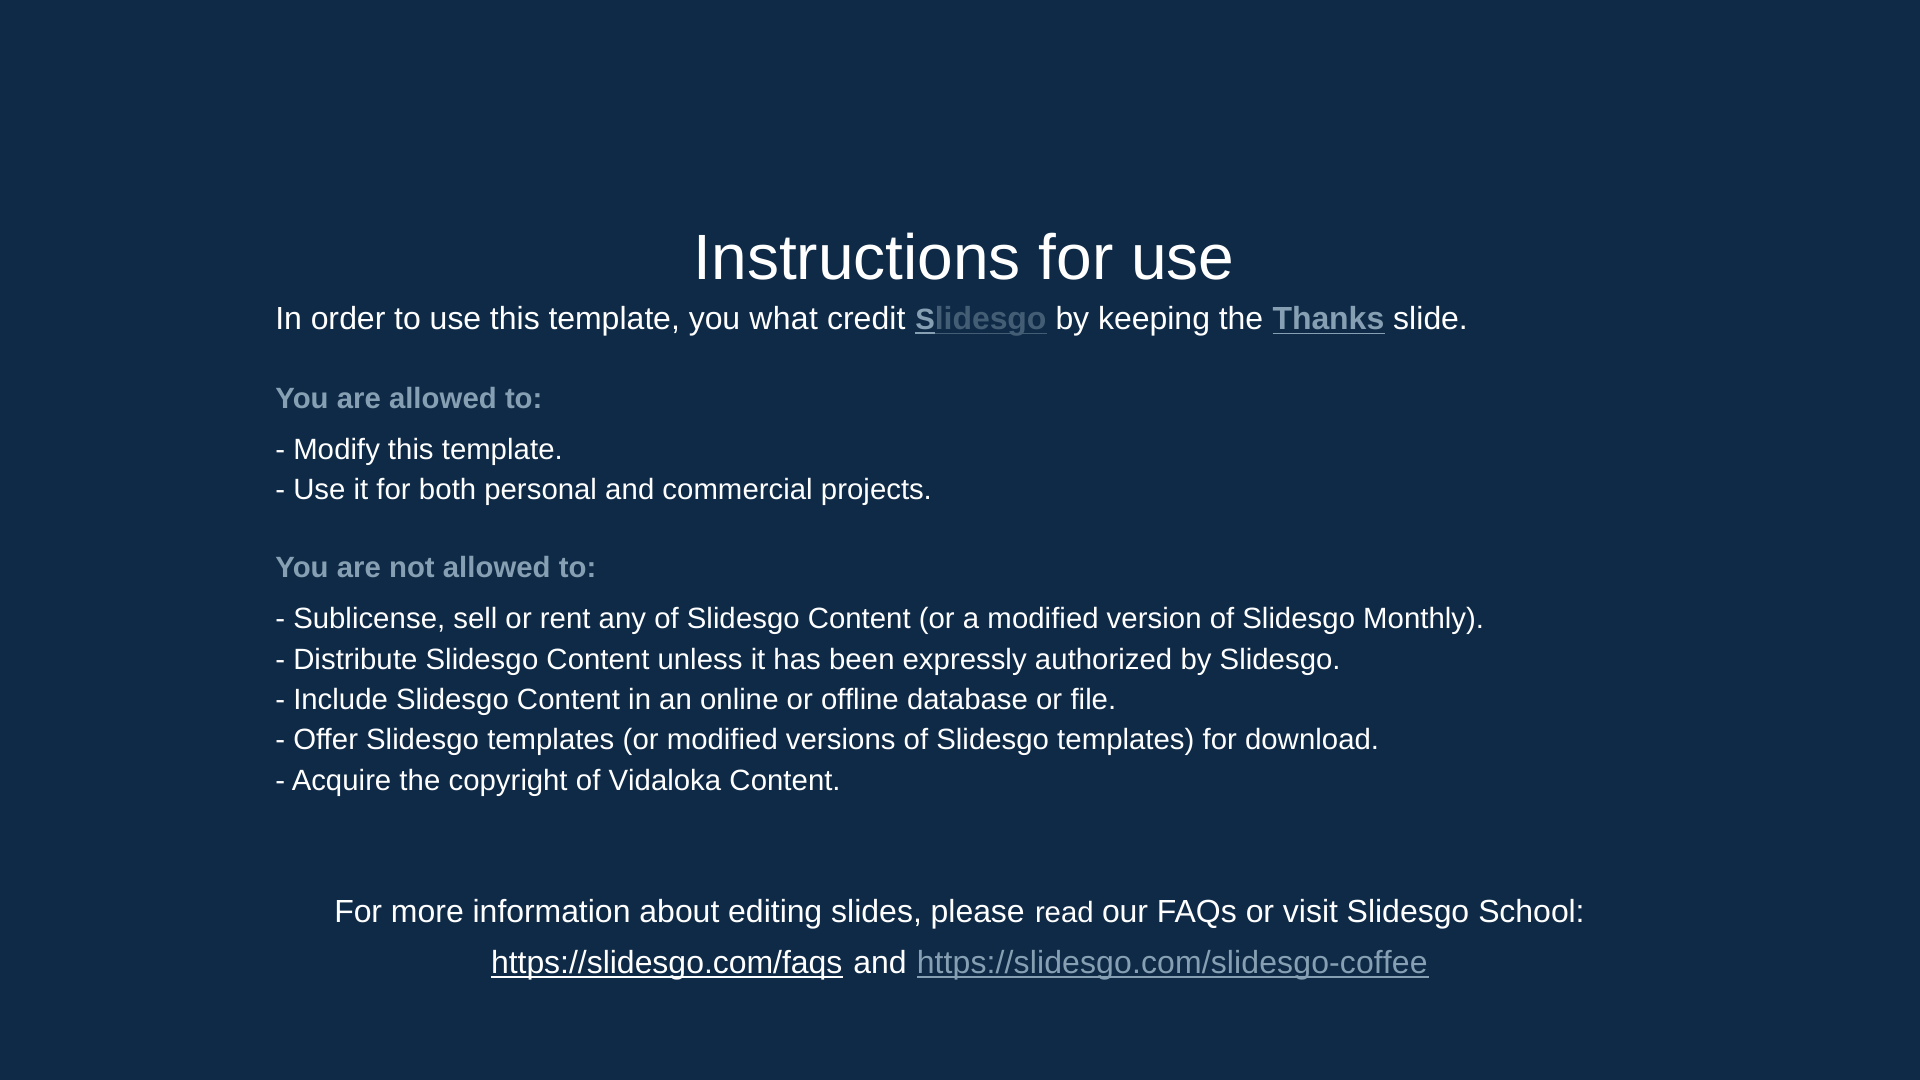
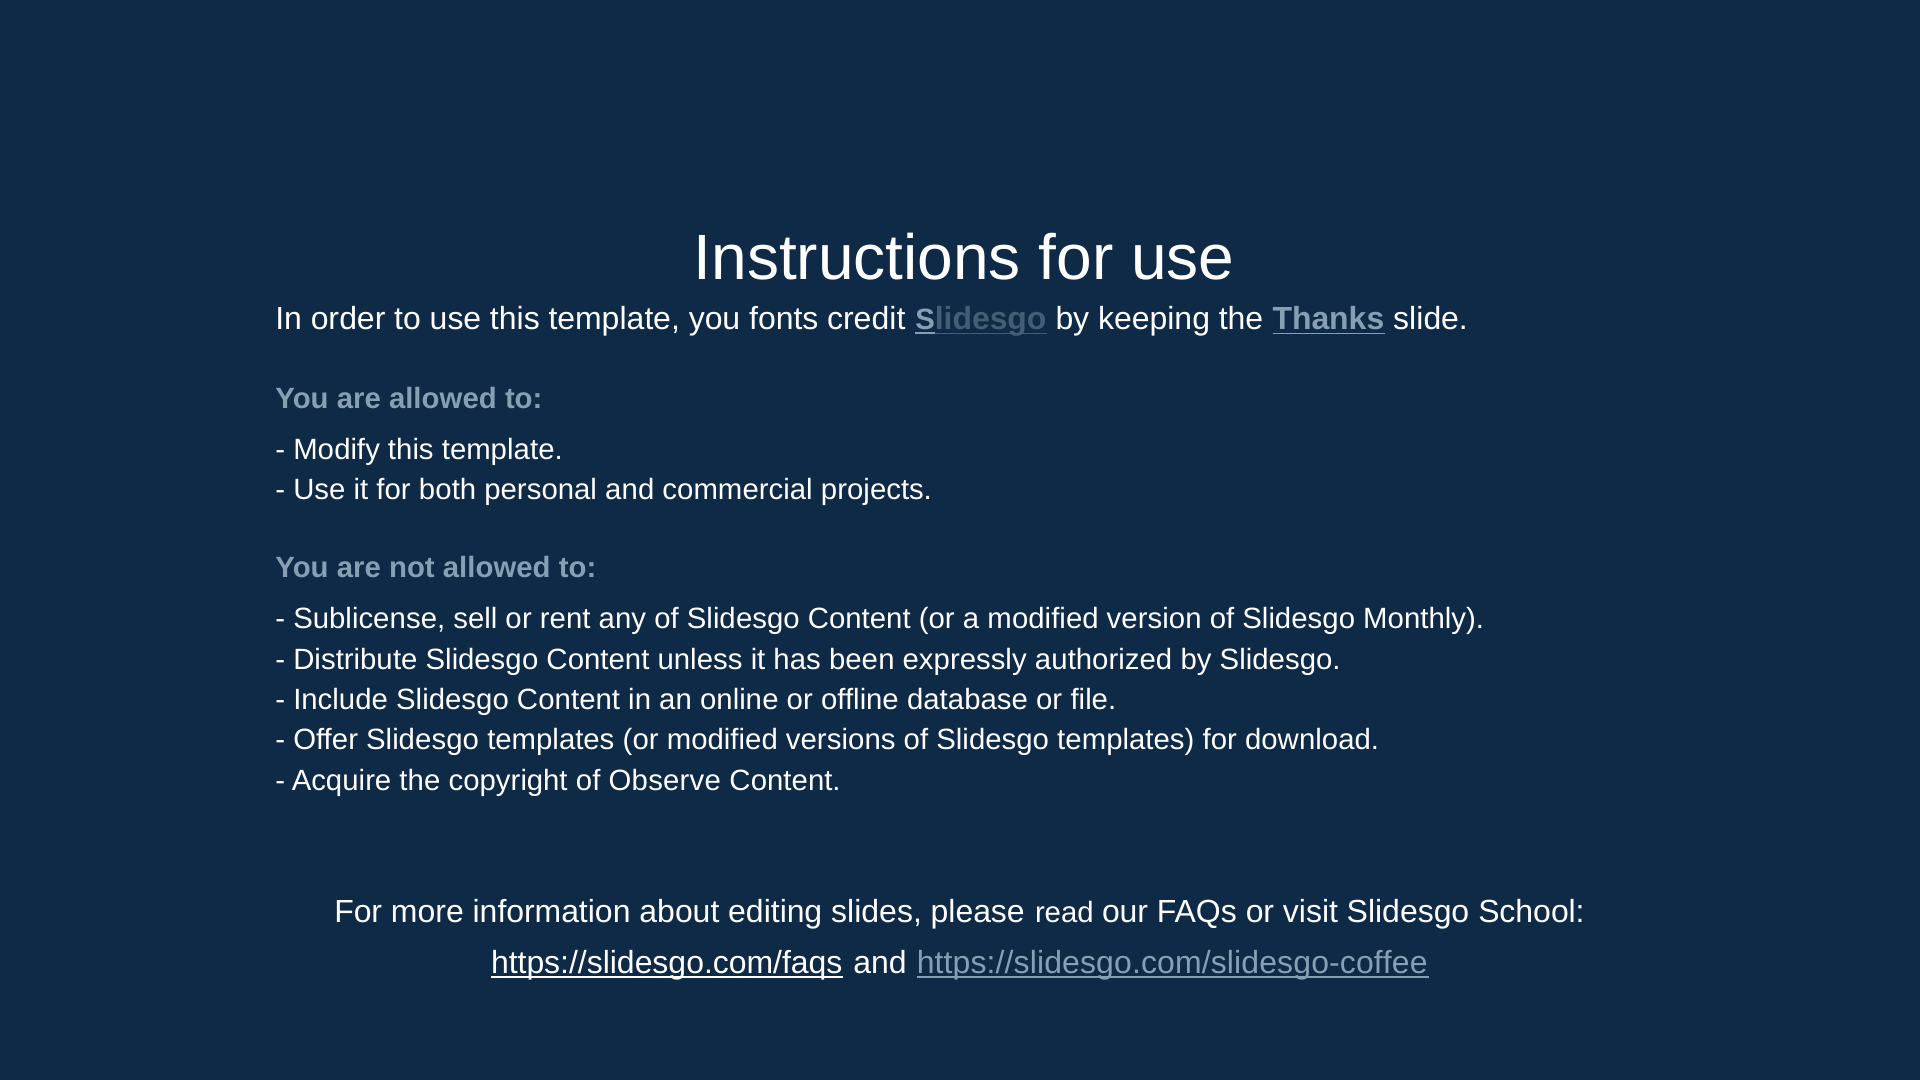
what: what -> fonts
Vidaloka: Vidaloka -> Observe
